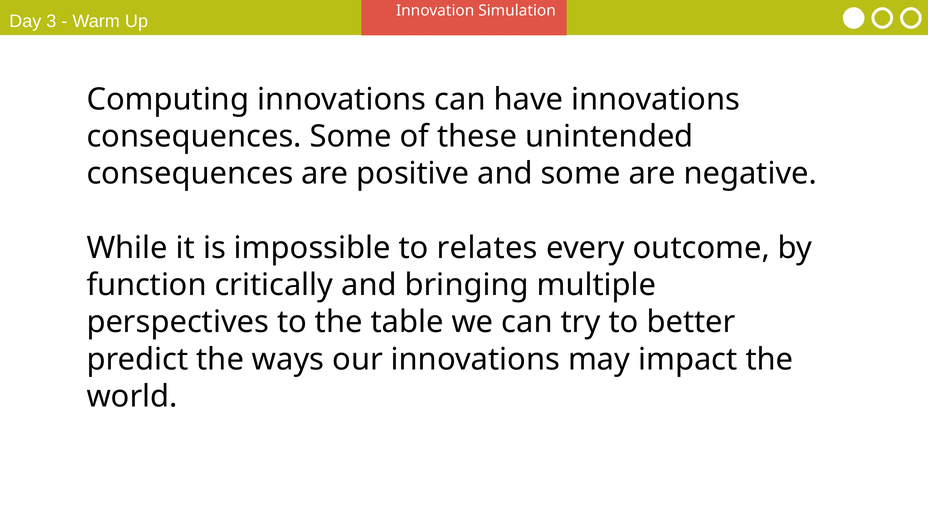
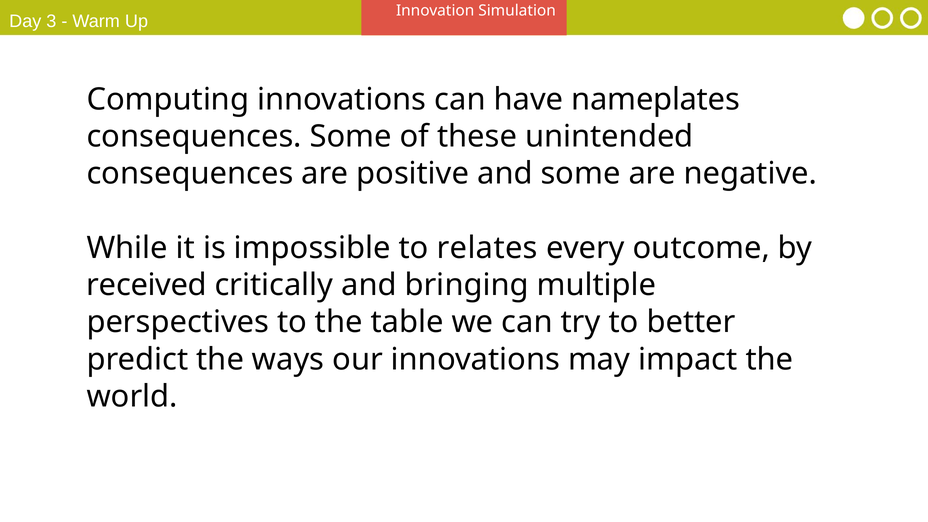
have innovations: innovations -> nameplates
function: function -> received
